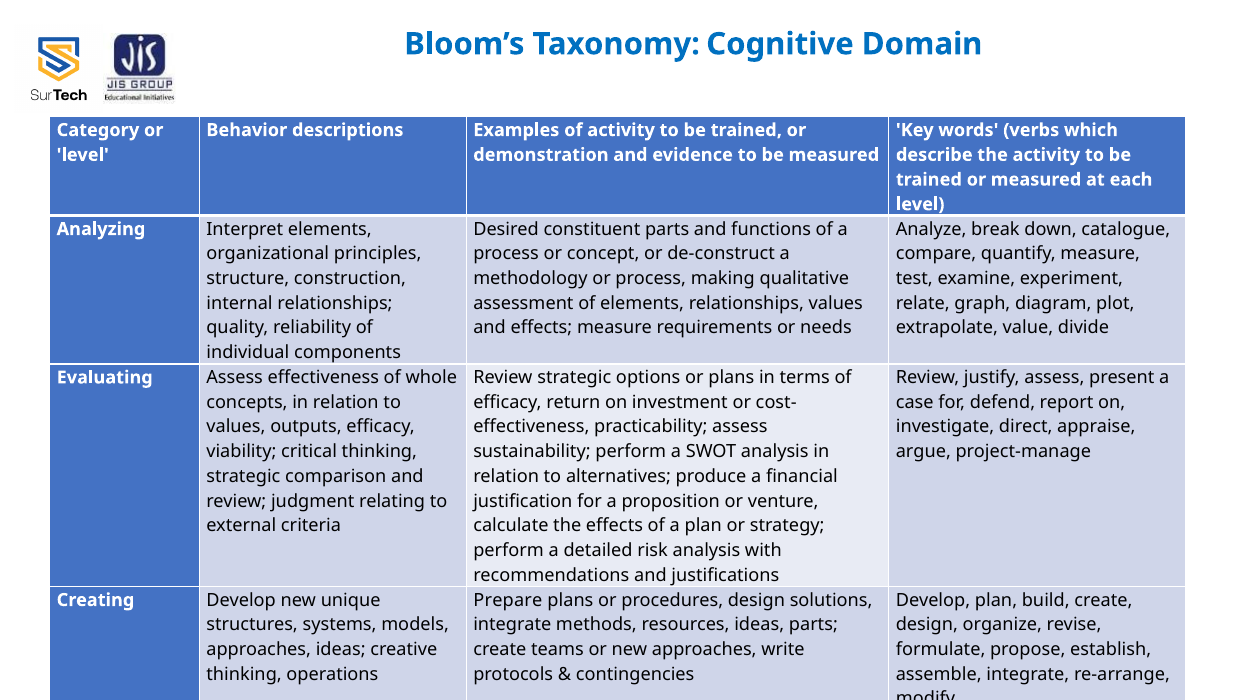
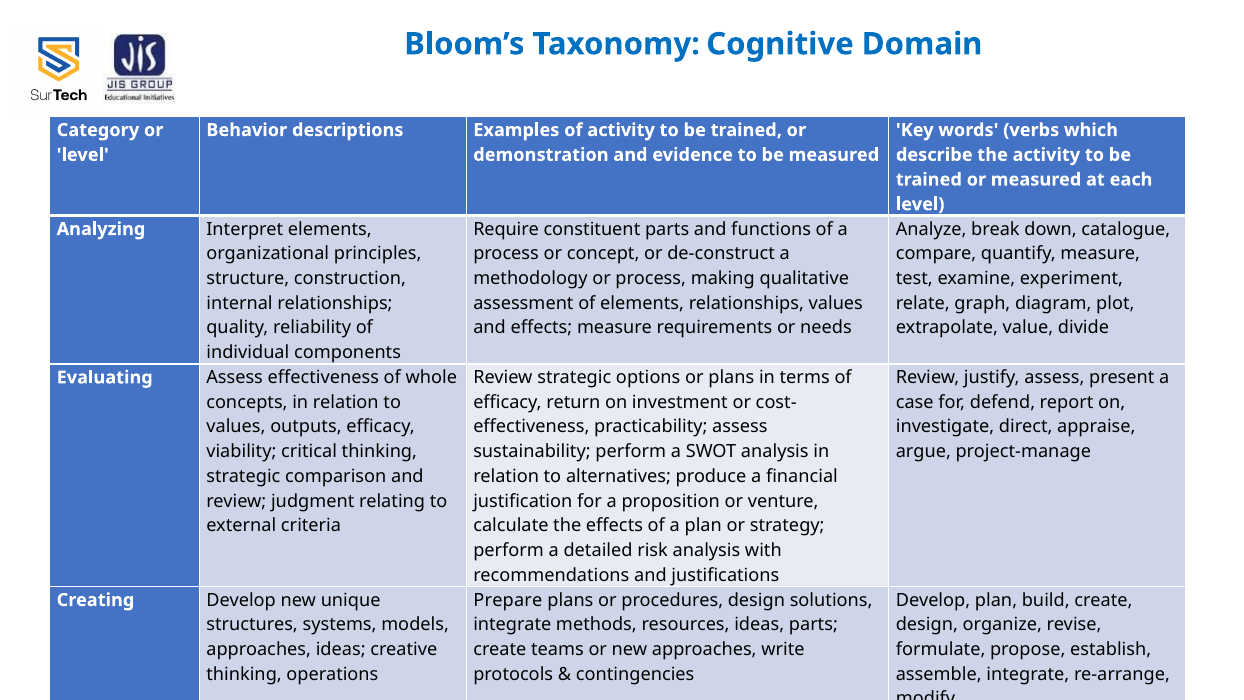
Desired: Desired -> Require
